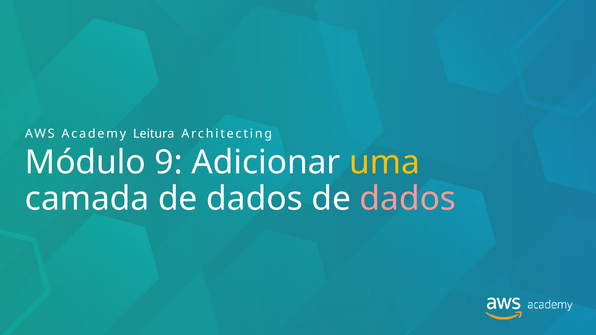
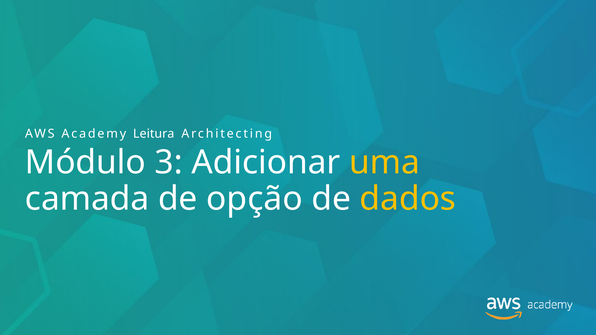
9: 9 -> 3
camada de dados: dados -> opção
dados at (408, 199) colour: pink -> yellow
